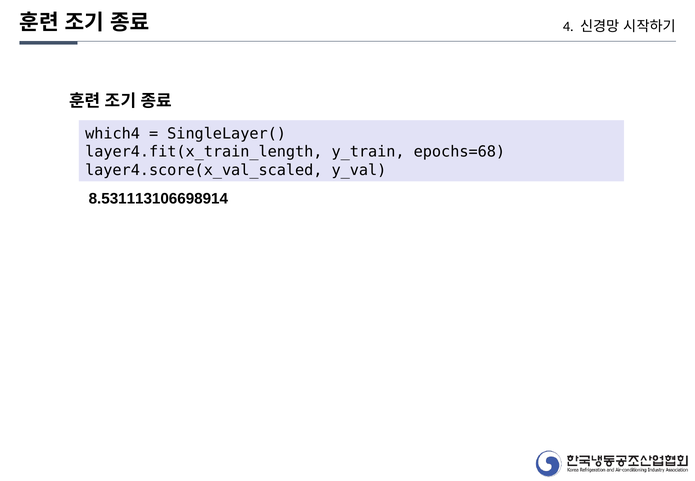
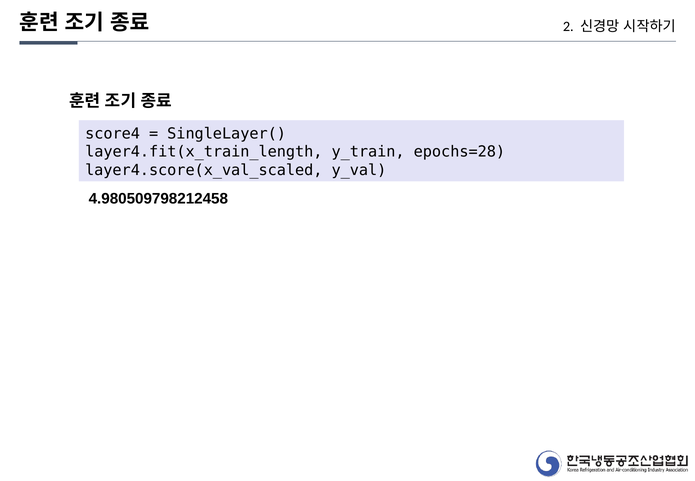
4: 4 -> 2
which4: which4 -> score4
epochs=68: epochs=68 -> epochs=28
8.531113106698914: 8.531113106698914 -> 4.980509798212458
